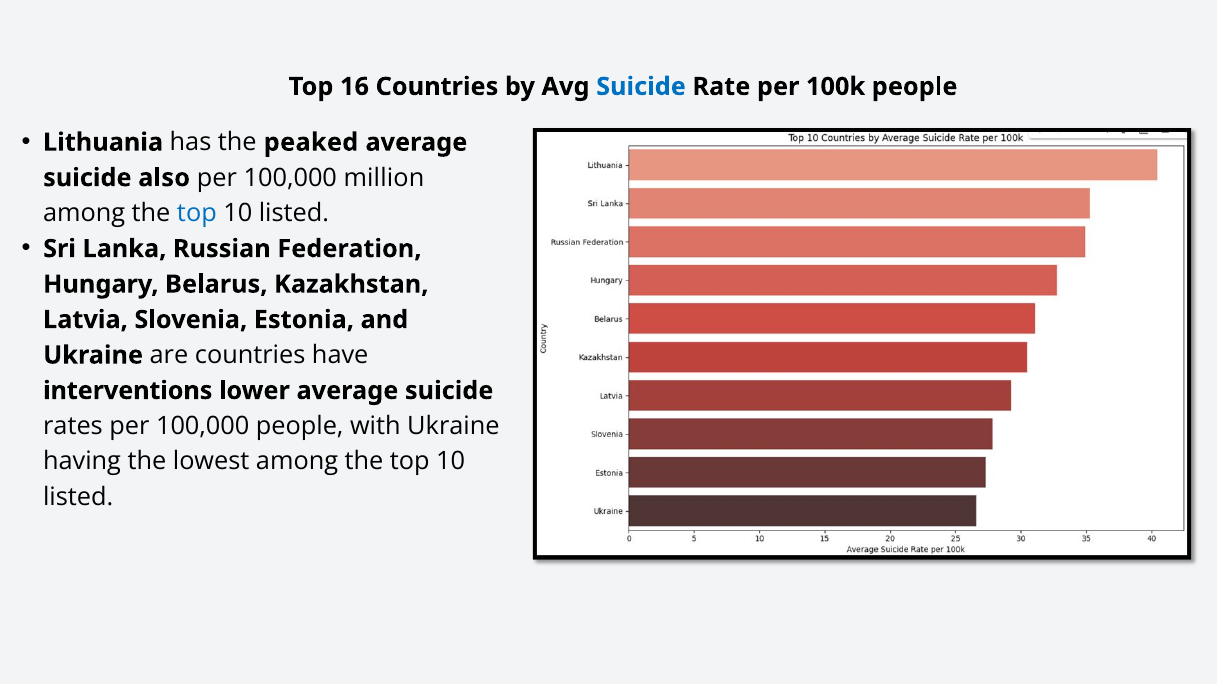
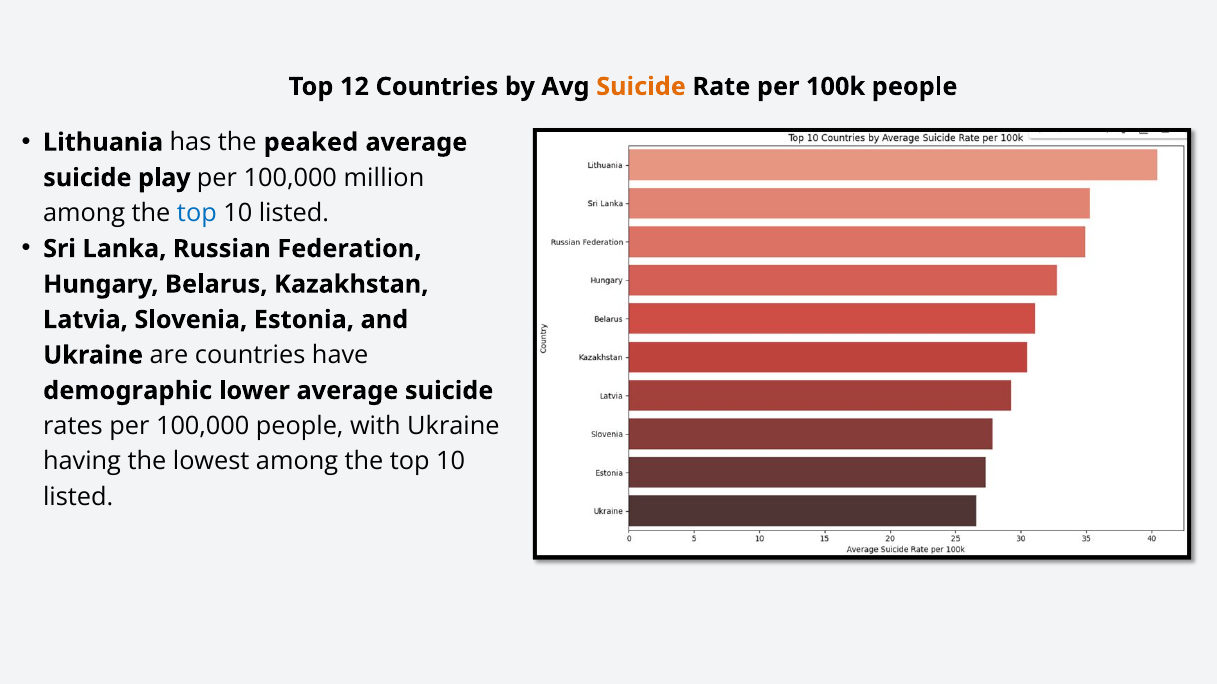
16: 16 -> 12
Suicide at (641, 87) colour: blue -> orange
also: also -> play
interventions: interventions -> demographic
